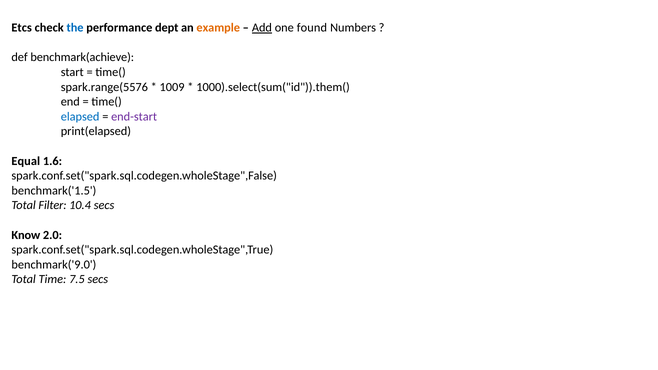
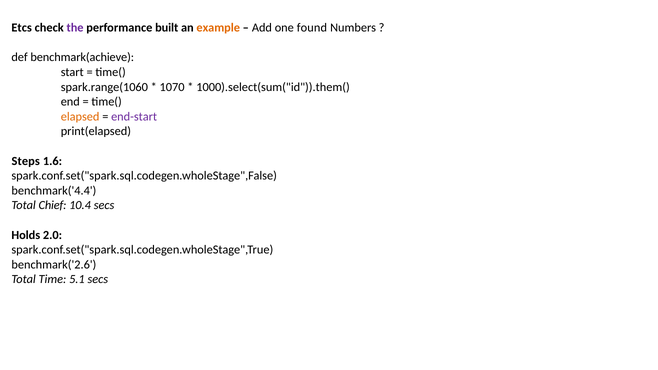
the colour: blue -> purple
dept: dept -> built
Add underline: present -> none
spark.range(5576: spark.range(5576 -> spark.range(1060
1009: 1009 -> 1070
elapsed colour: blue -> orange
Equal: Equal -> Steps
benchmark('1.5: benchmark('1.5 -> benchmark('4.4
Filter: Filter -> Chief
Know: Know -> Holds
benchmark('9.0: benchmark('9.0 -> benchmark('2.6
7.5: 7.5 -> 5.1
